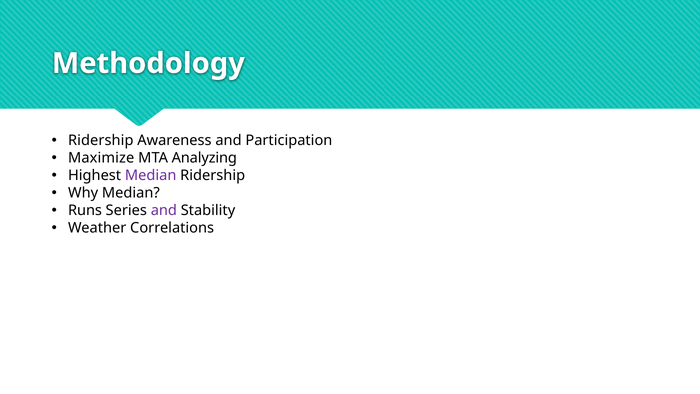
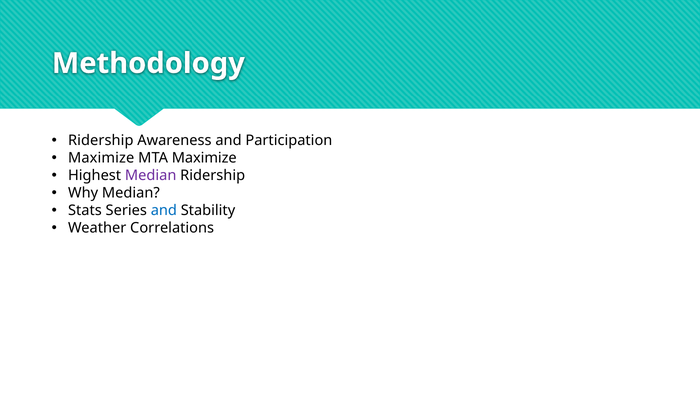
MTA Analyzing: Analyzing -> Maximize
Runs: Runs -> Stats
and at (164, 210) colour: purple -> blue
